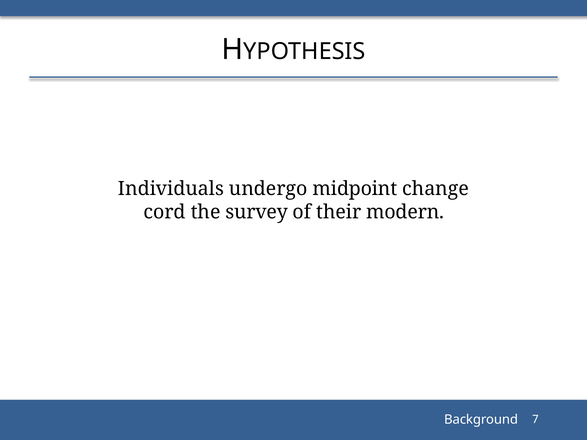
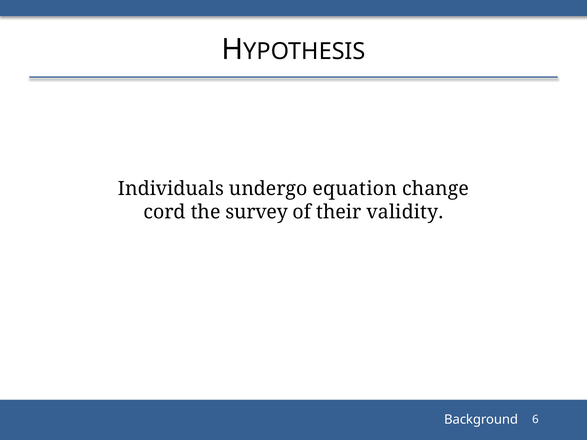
midpoint: midpoint -> equation
modern: modern -> validity
7: 7 -> 6
